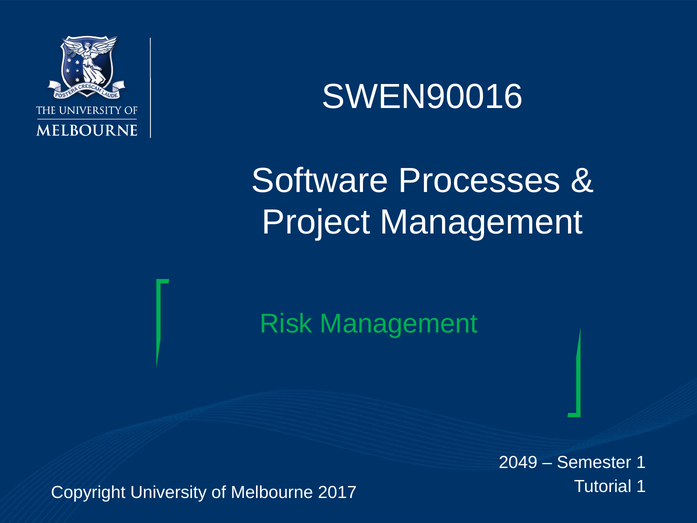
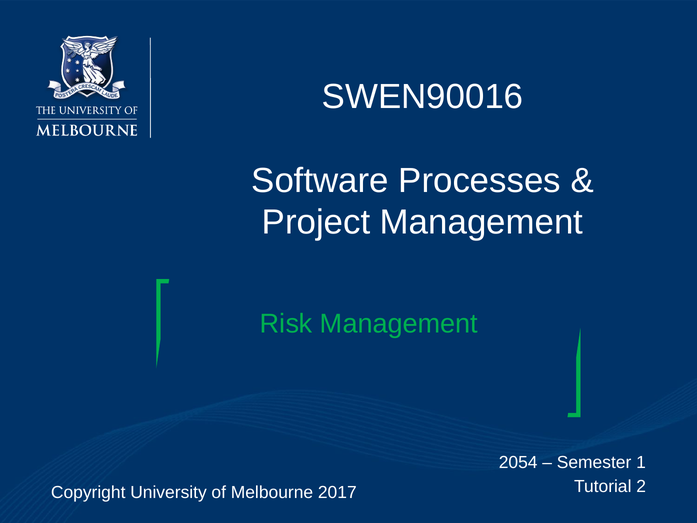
2049: 2049 -> 2054
Tutorial 1: 1 -> 2
